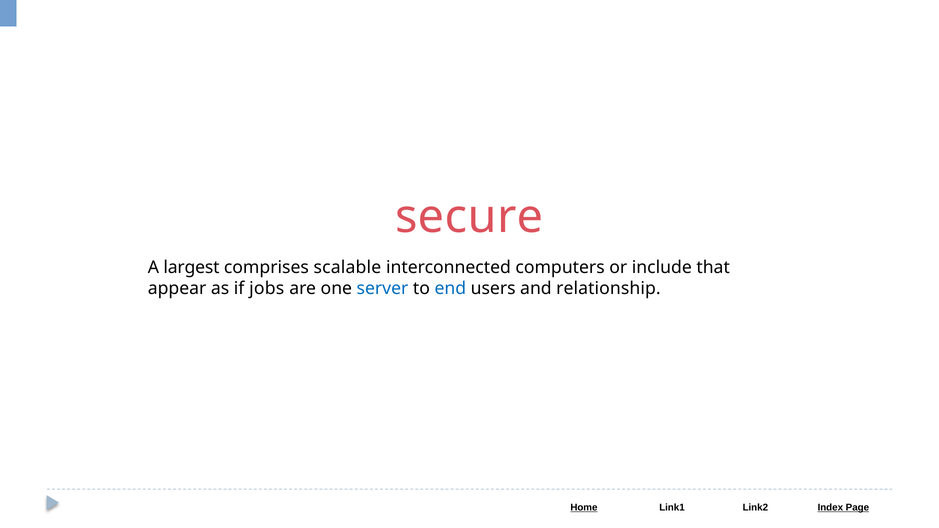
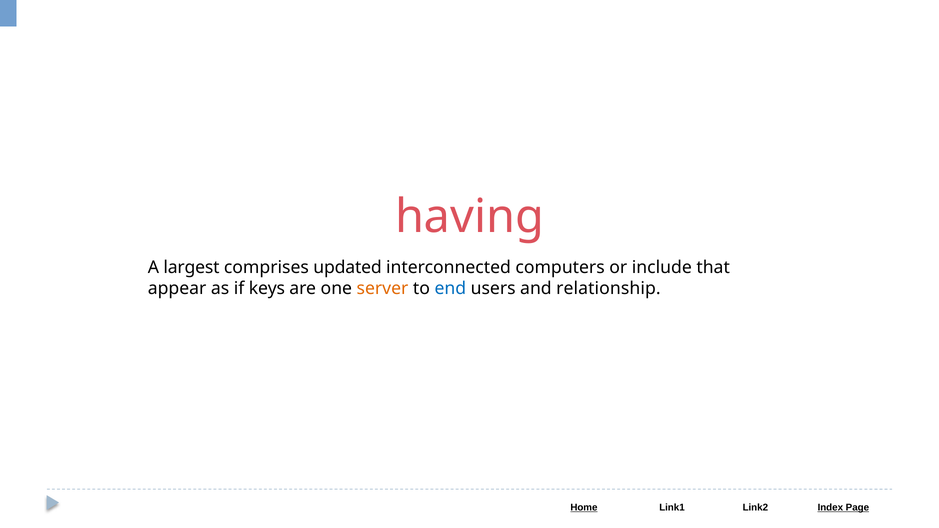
secure: secure -> having
scalable: scalable -> updated
jobs: jobs -> keys
server colour: blue -> orange
